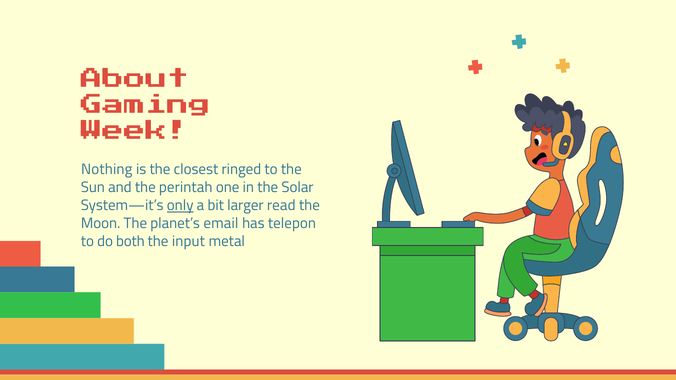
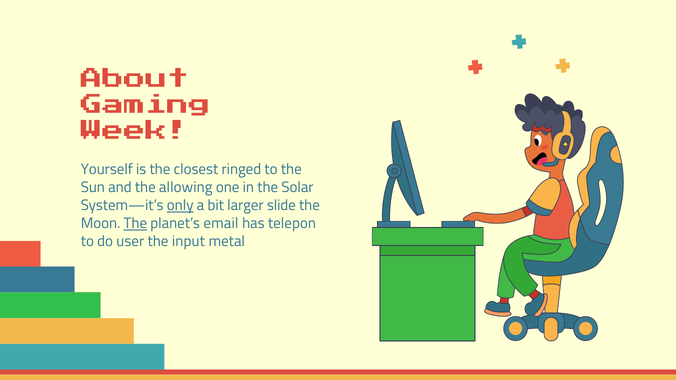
Nothing: Nothing -> Yourself
perintah: perintah -> allowing
read: read -> slide
The at (135, 224) underline: none -> present
both: both -> user
